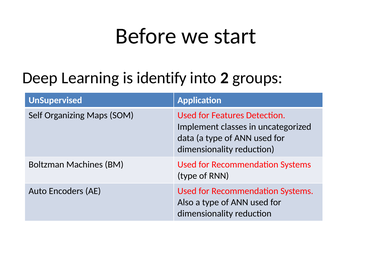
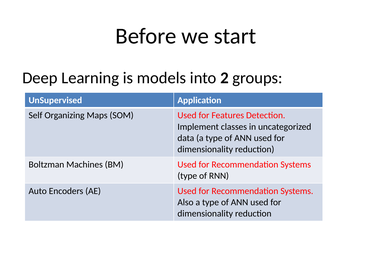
identify: identify -> models
